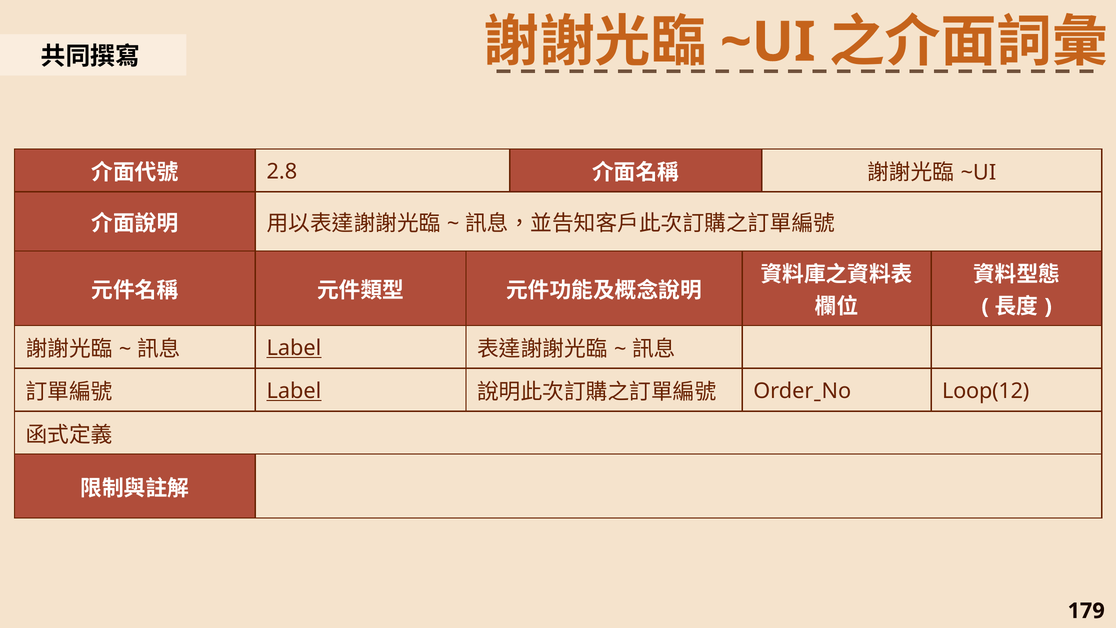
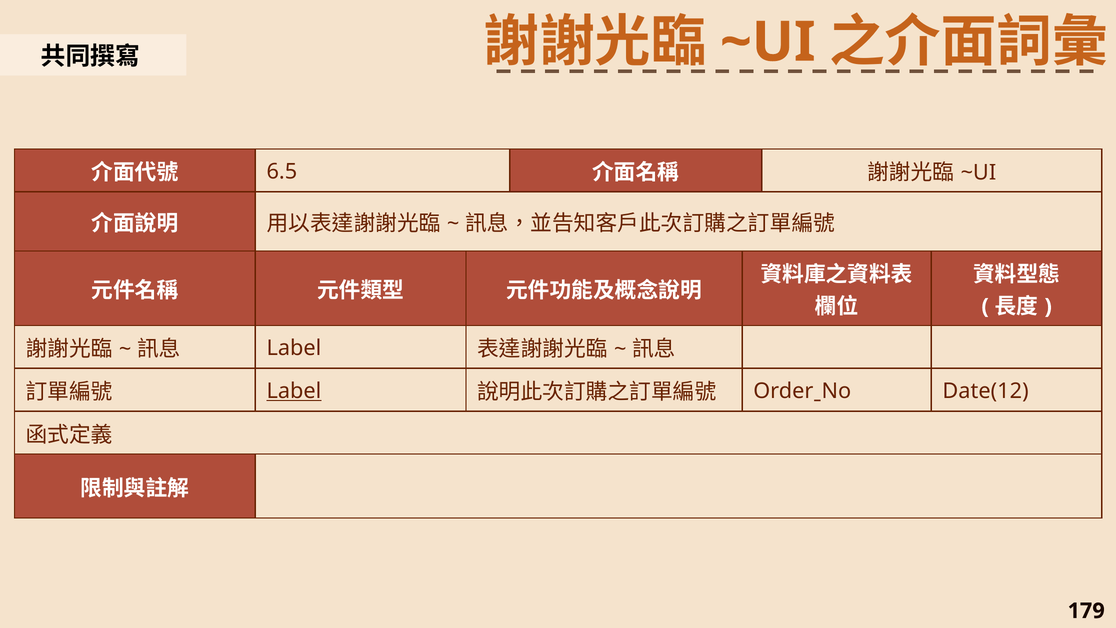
2.8: 2.8 -> 6.5
Label at (294, 348) underline: present -> none
Loop(12: Loop(12 -> Date(12
